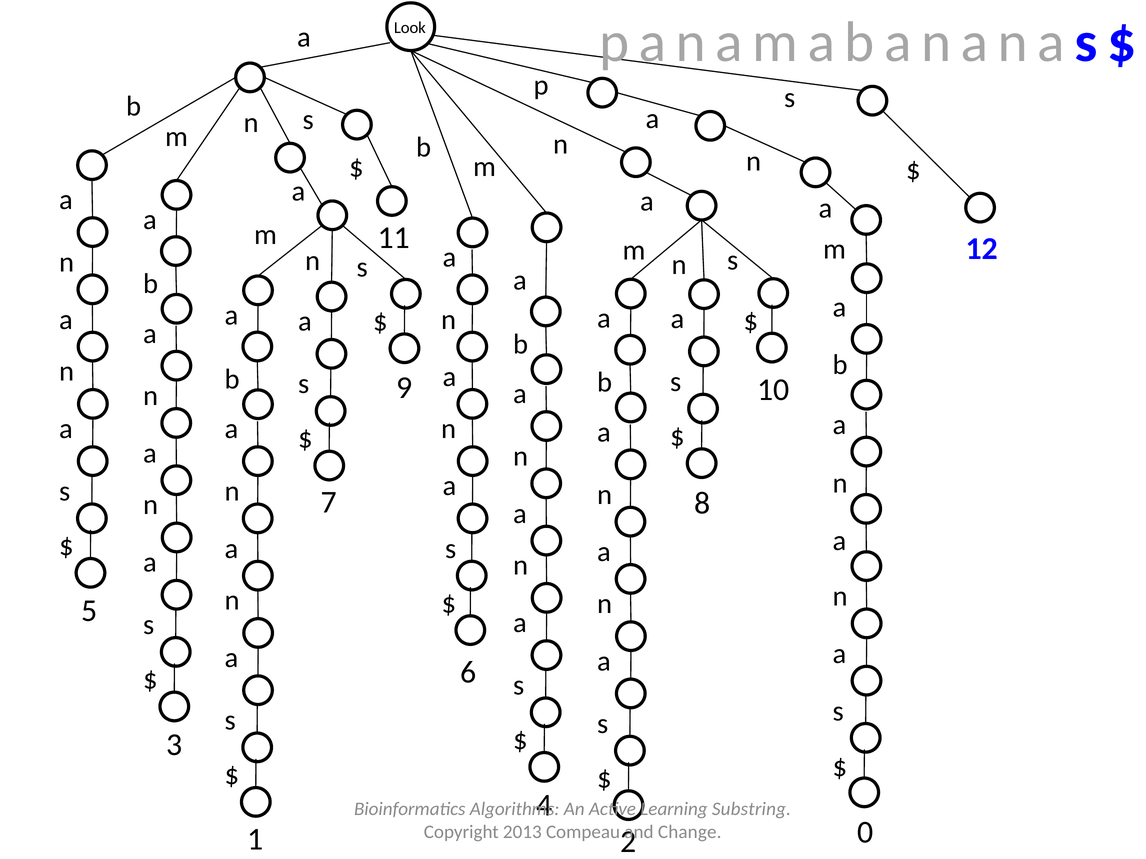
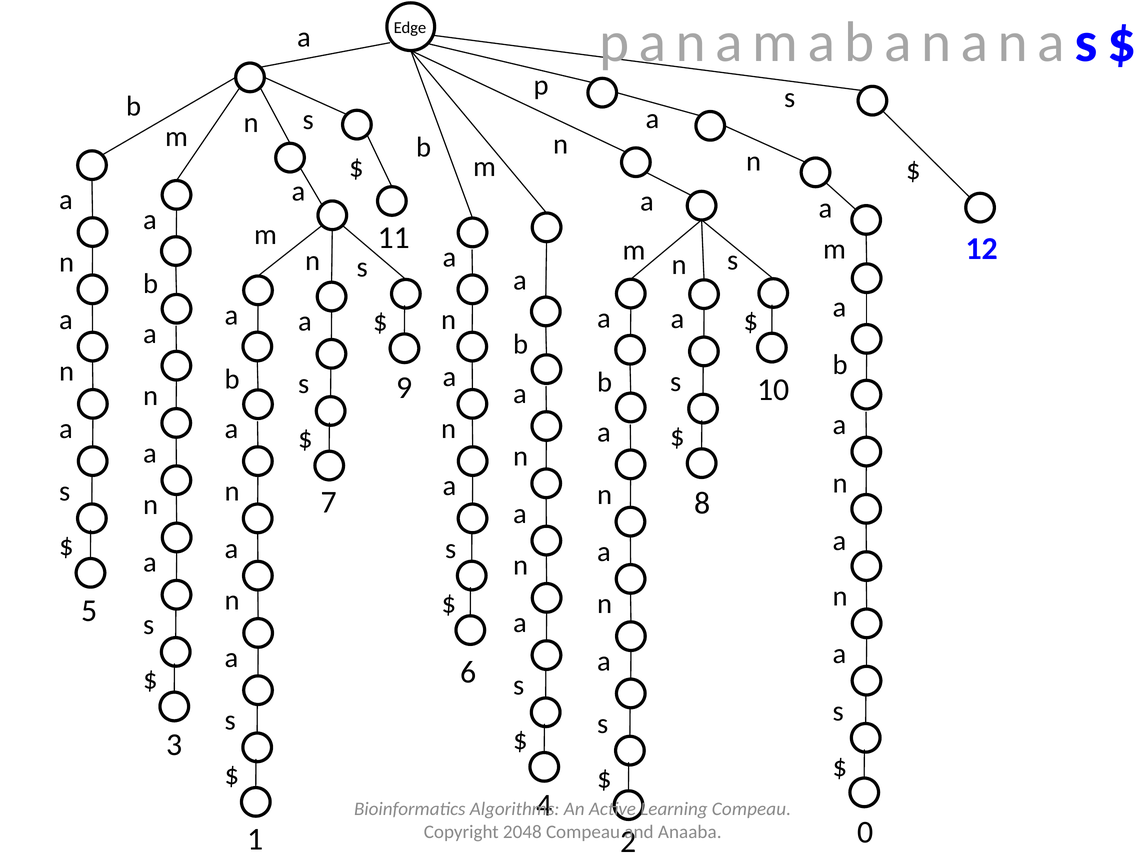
Look: Look -> Edge
Learning Substring: Substring -> Compeau
2013: 2013 -> 2048
Change: Change -> Anaaba
